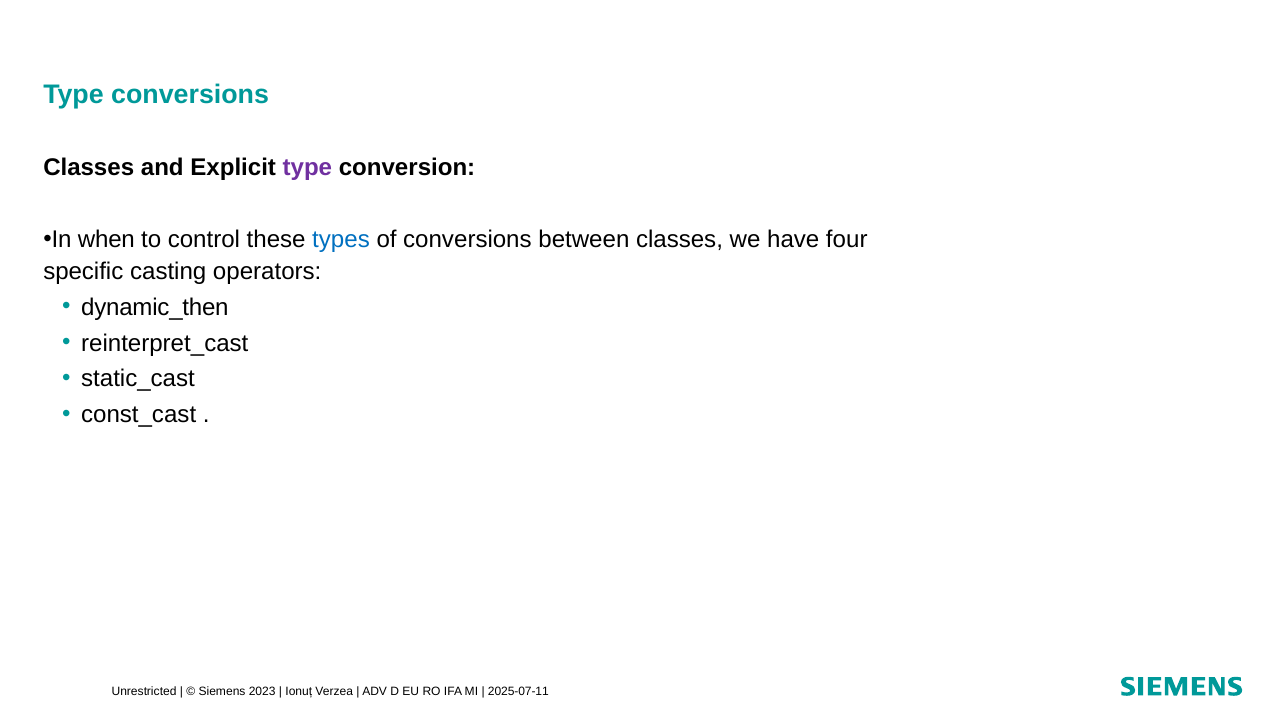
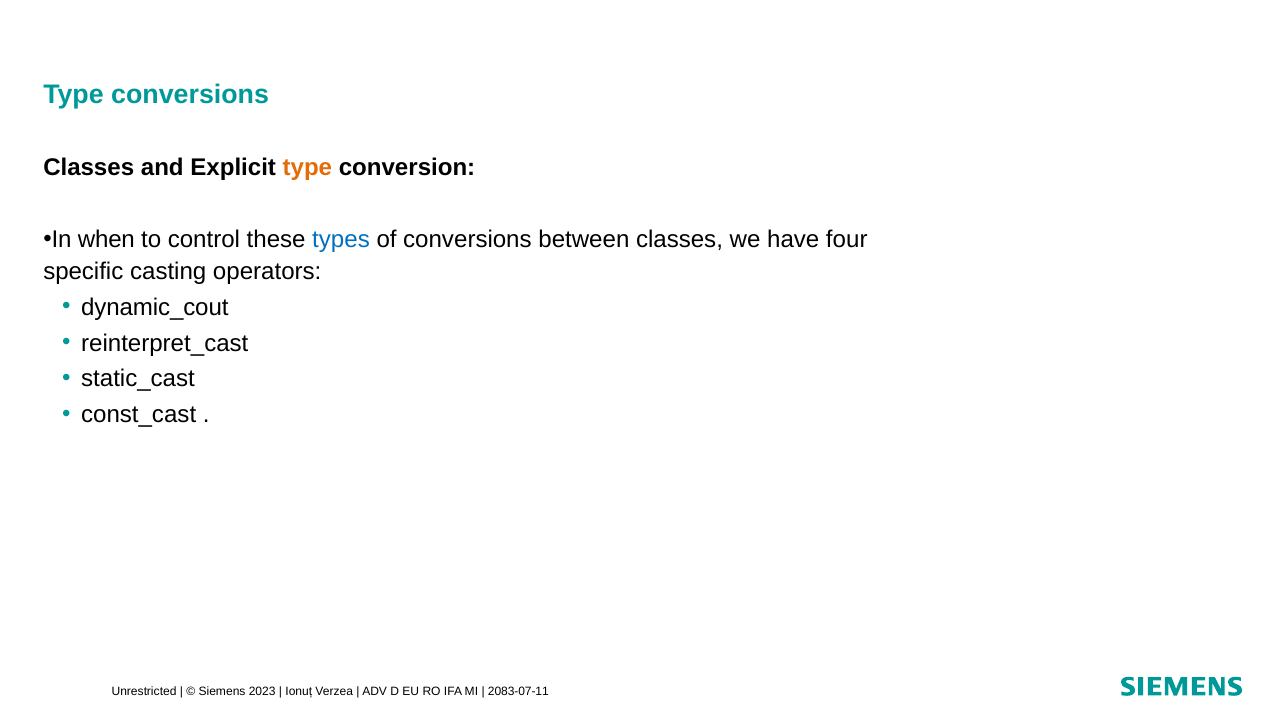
type at (307, 168) colour: purple -> orange
dynamic_then: dynamic_then -> dynamic_cout
2025-07-11: 2025-07-11 -> 2083-07-11
